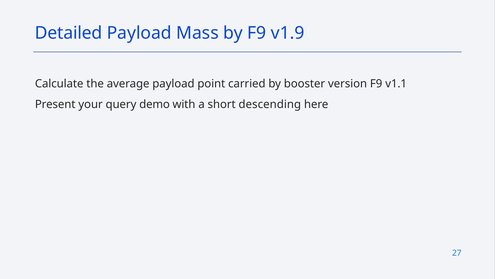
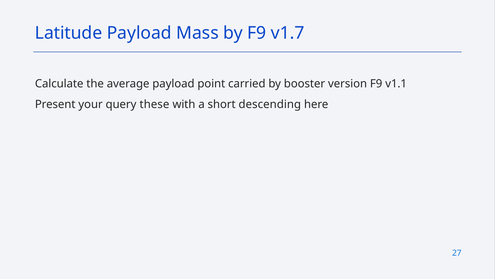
Detailed: Detailed -> Latitude
v1.9: v1.9 -> v1.7
demo: demo -> these
